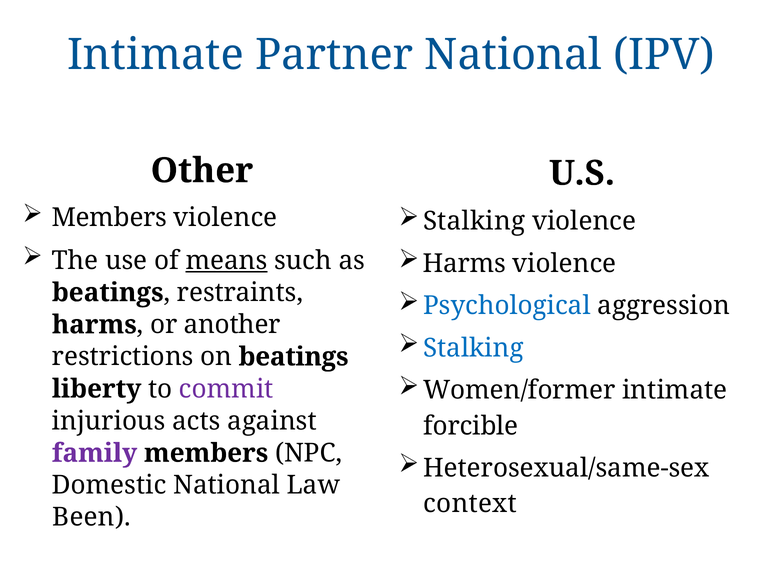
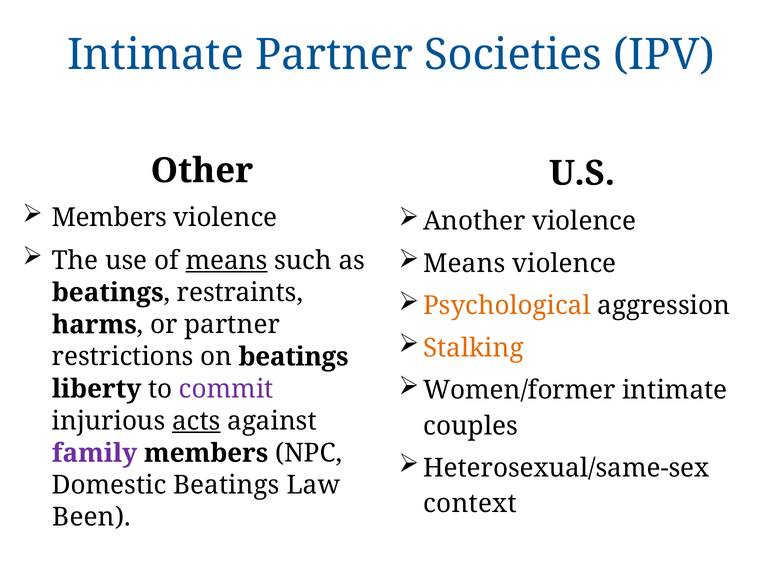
Partner National: National -> Societies
Stalking at (474, 221): Stalking -> Another
Harms at (464, 263): Harms -> Means
Psychological colour: blue -> orange
or another: another -> partner
Stalking at (473, 348) colour: blue -> orange
acts underline: none -> present
forcible: forcible -> couples
Domestic National: National -> Beatings
